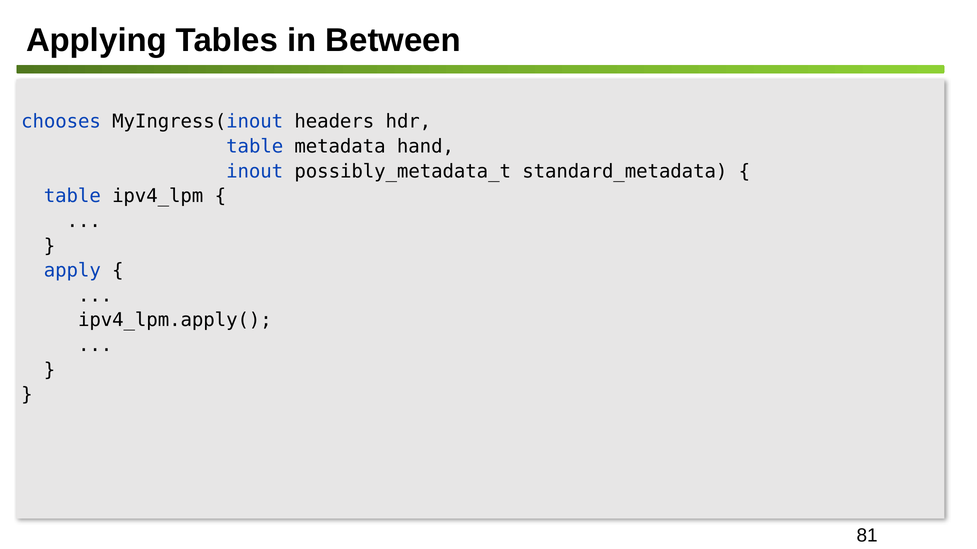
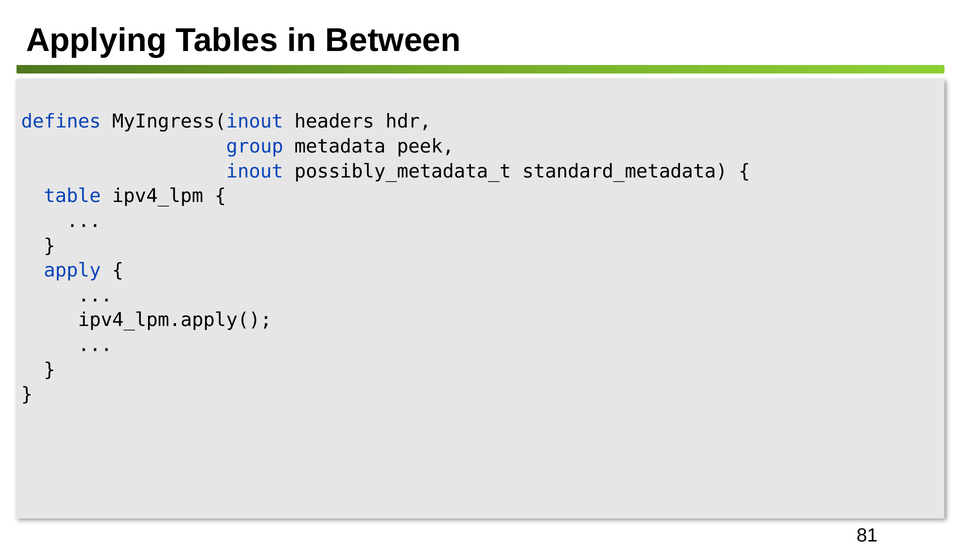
chooses: chooses -> defines
table at (255, 147): table -> group
hand: hand -> peek
